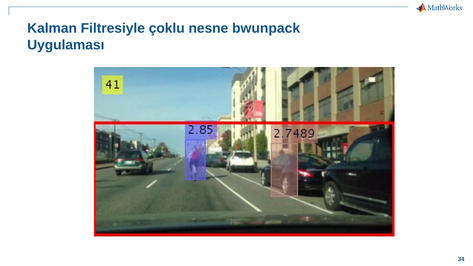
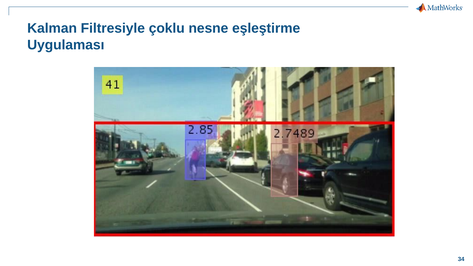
bwunpack: bwunpack -> eşleştirme
